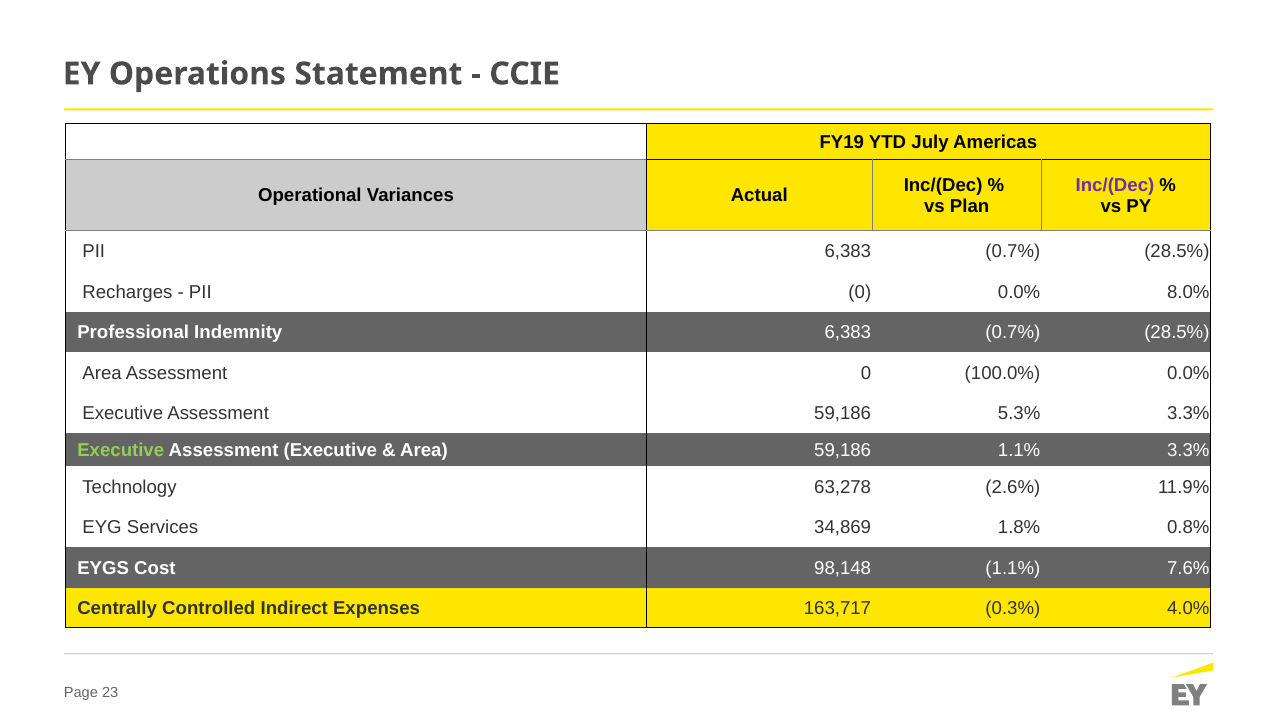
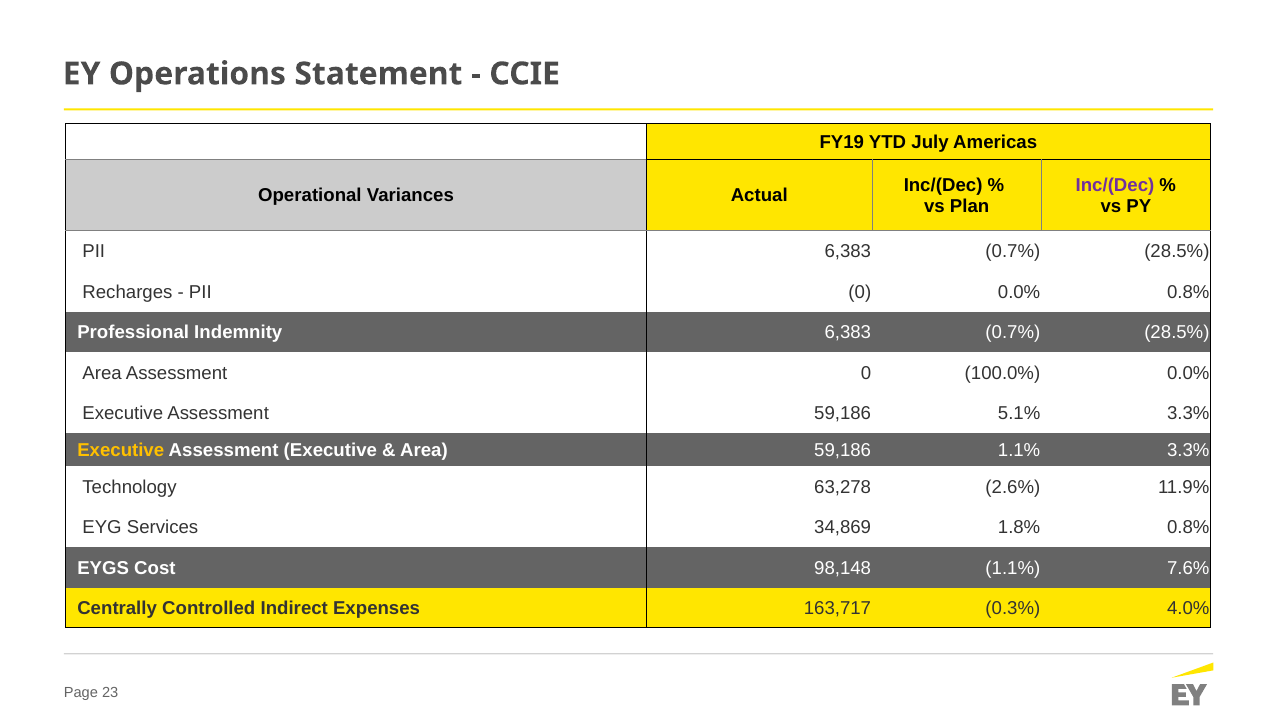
0.0% 8.0%: 8.0% -> 0.8%
5.3%: 5.3% -> 5.1%
Executive at (121, 450) colour: light green -> yellow
